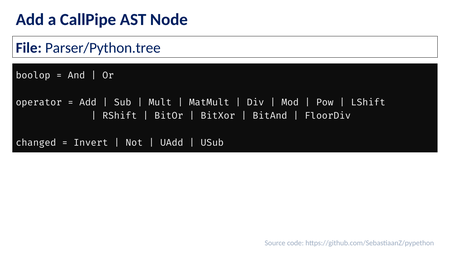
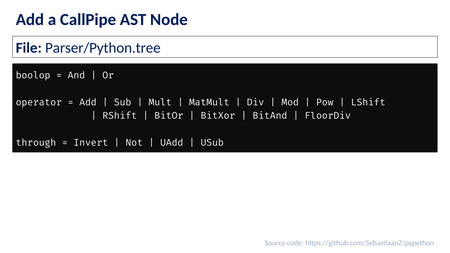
changed: changed -> through
